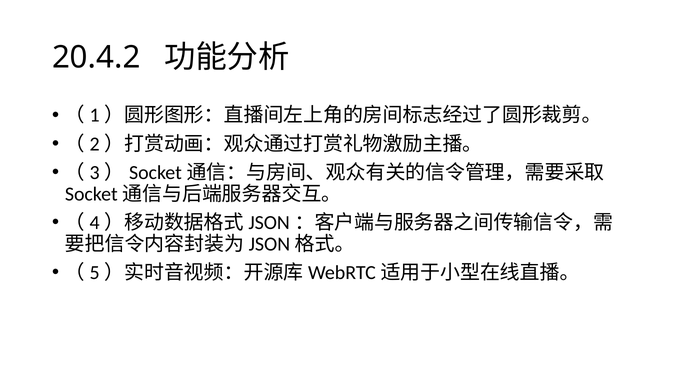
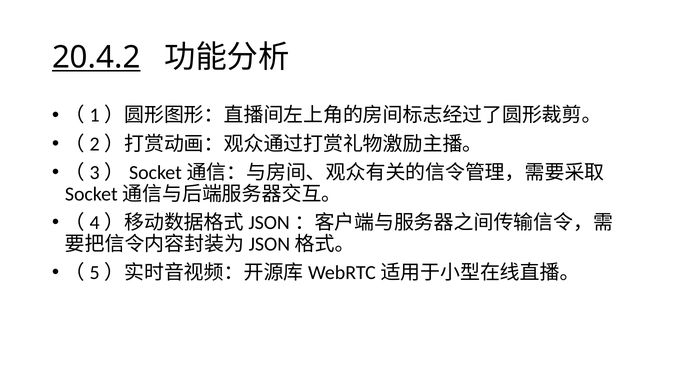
20.4.2 underline: none -> present
